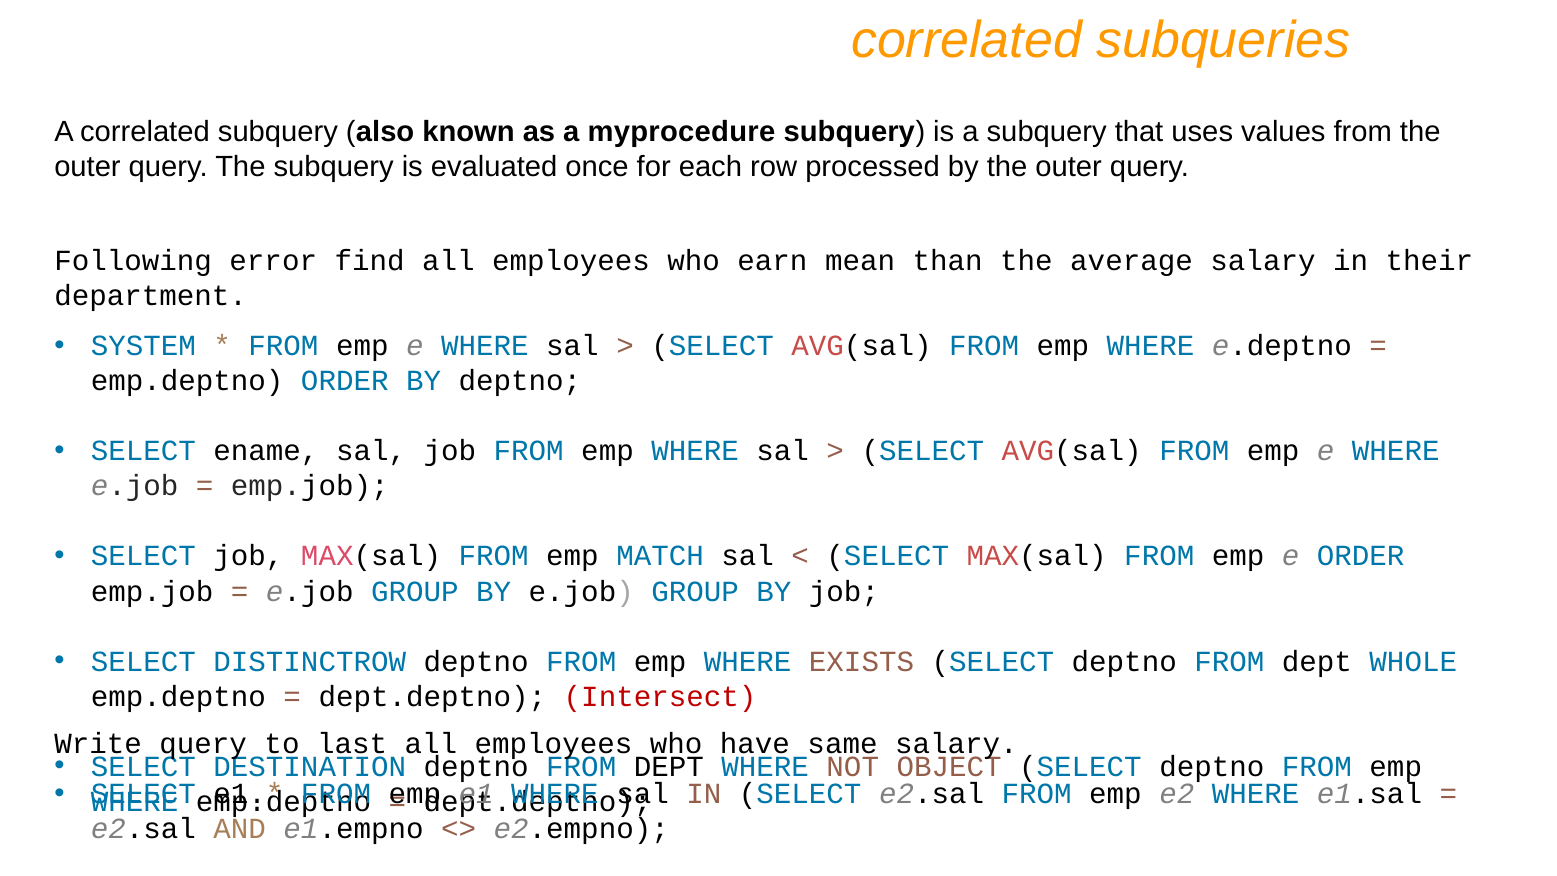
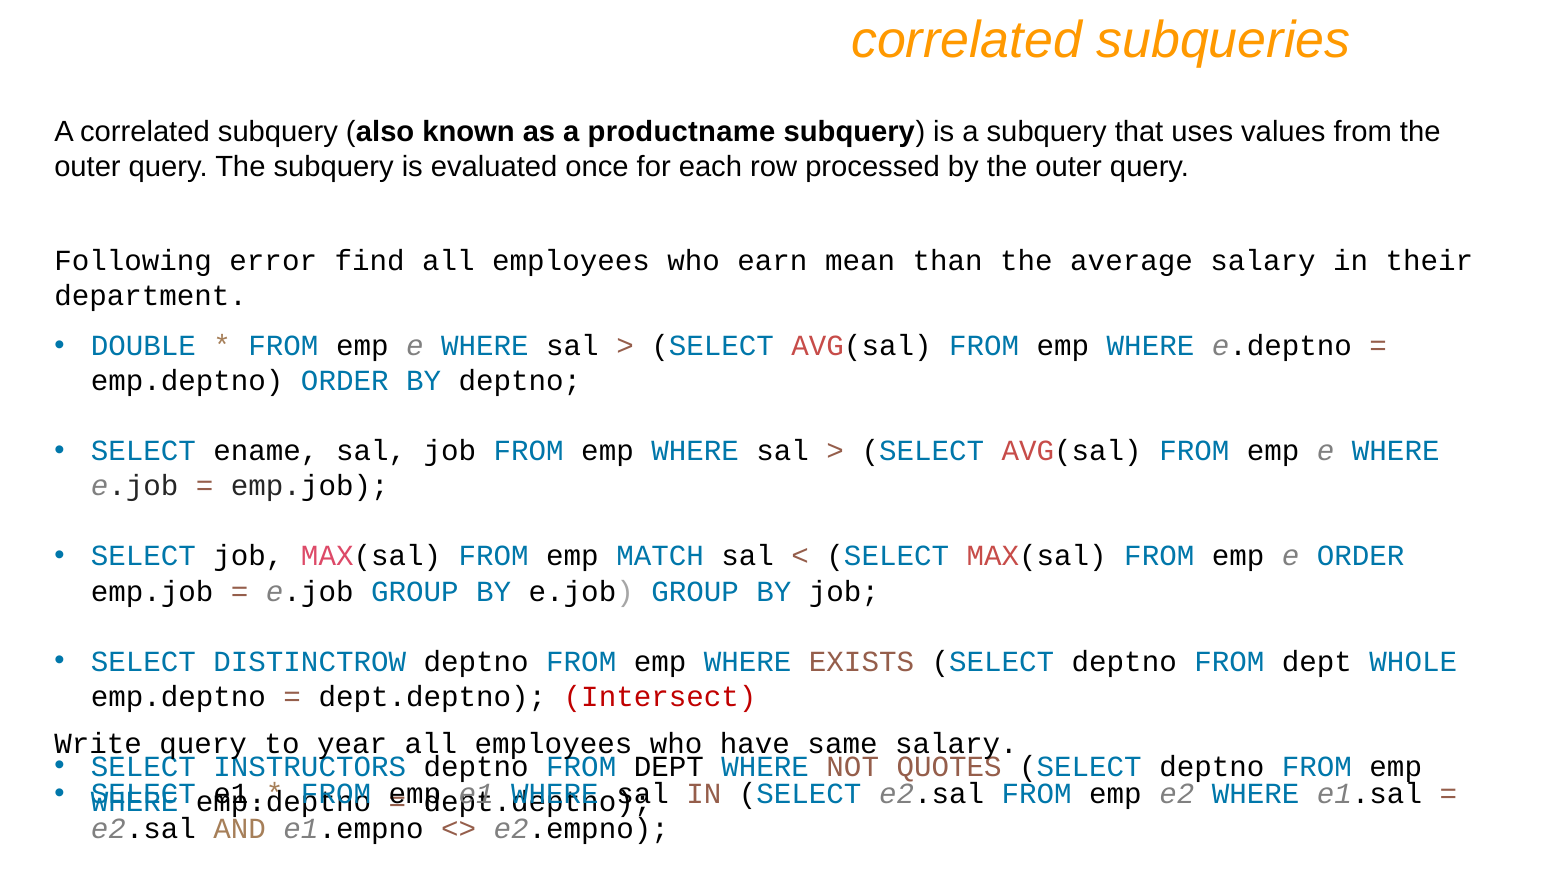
myprocedure: myprocedure -> productname
SYSTEM: SYSTEM -> DOUBLE
last: last -> year
DESTINATION: DESTINATION -> INSTRUCTORS
OBJECT: OBJECT -> QUOTES
